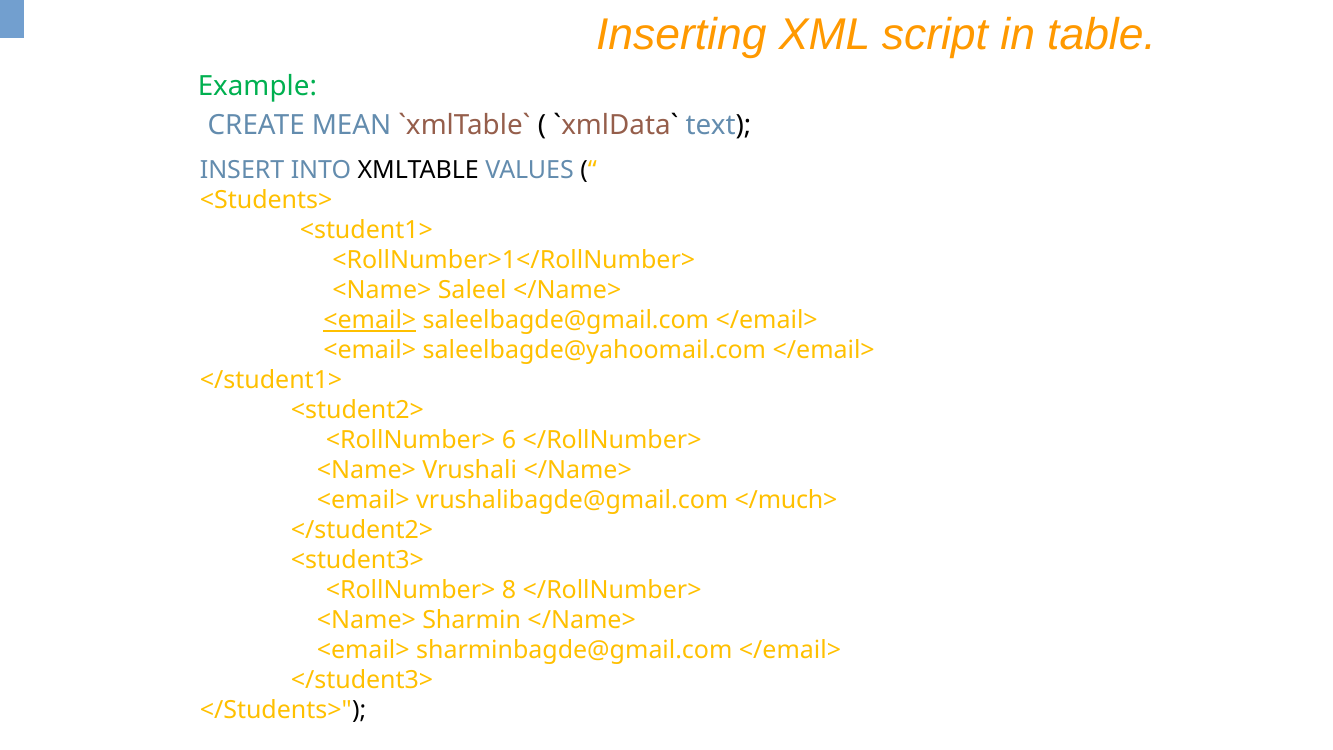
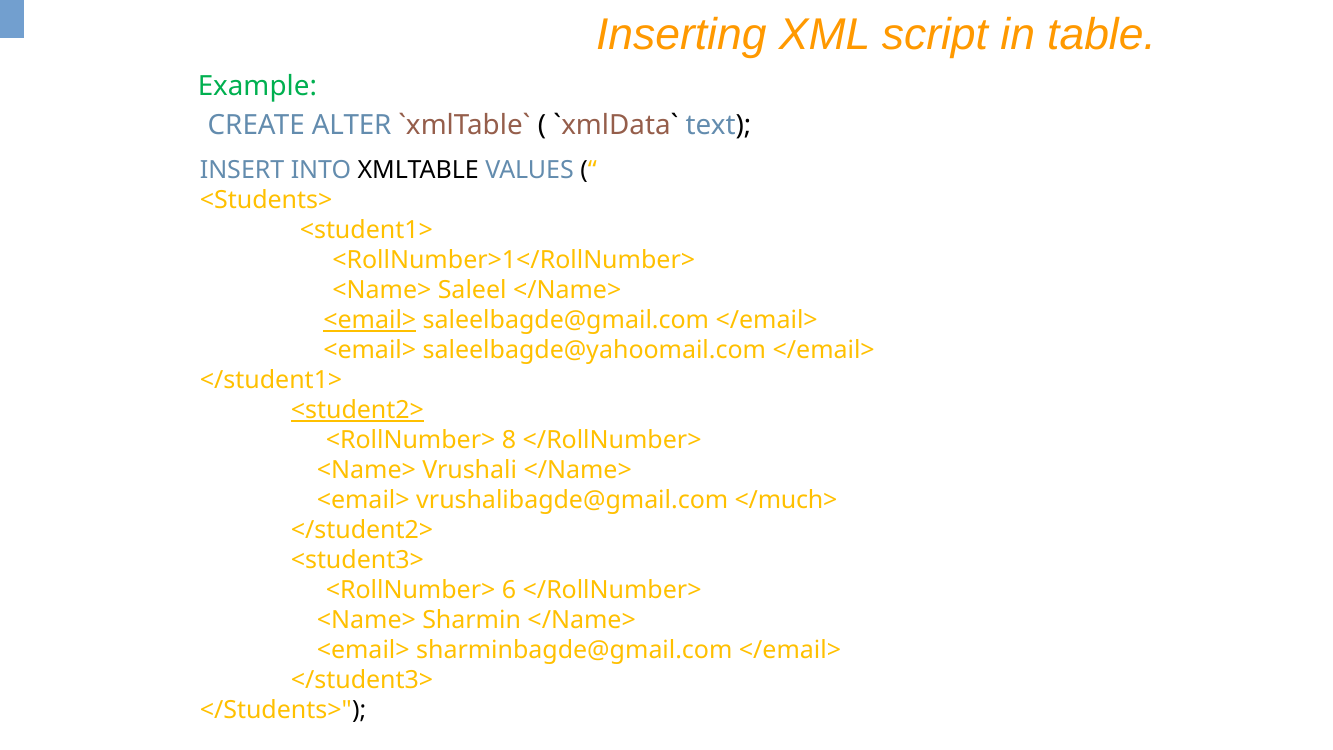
MEAN: MEAN -> ALTER
<student2> underline: none -> present
6: 6 -> 8
8: 8 -> 6
